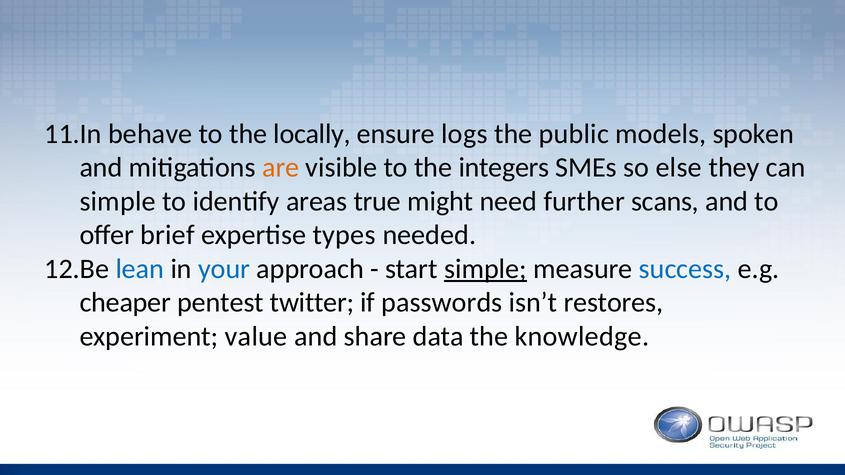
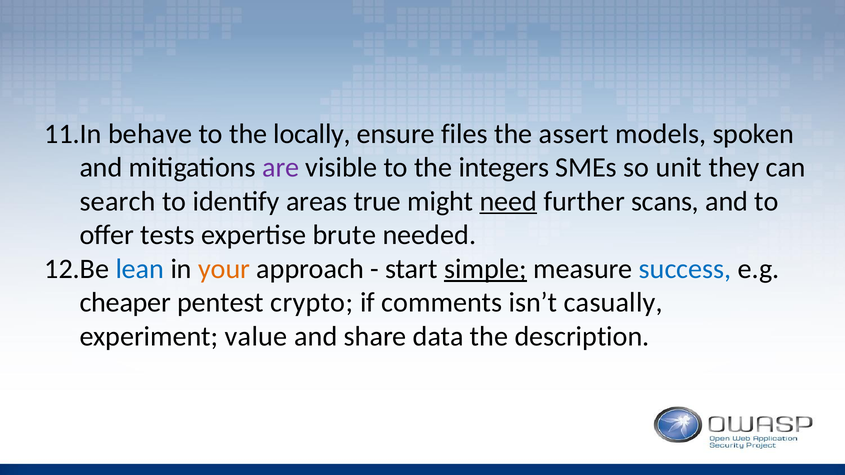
logs: logs -> files
public: public -> assert
are colour: orange -> purple
else: else -> unit
simple at (118, 201): simple -> search
need underline: none -> present
brief: brief -> tests
types: types -> brute
your colour: blue -> orange
twitter: twitter -> crypto
passwords: passwords -> comments
restores: restores -> casually
knowledge: knowledge -> description
